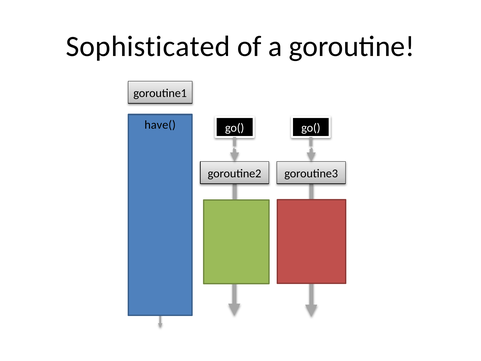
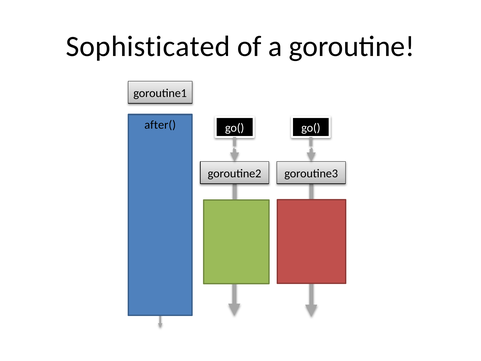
have(: have( -> after(
